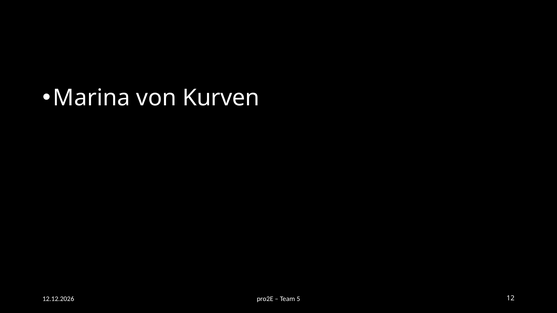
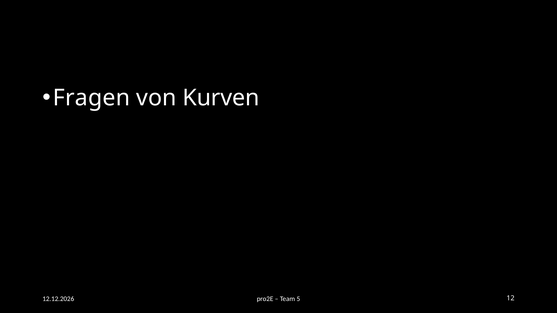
Marina: Marina -> Fragen
